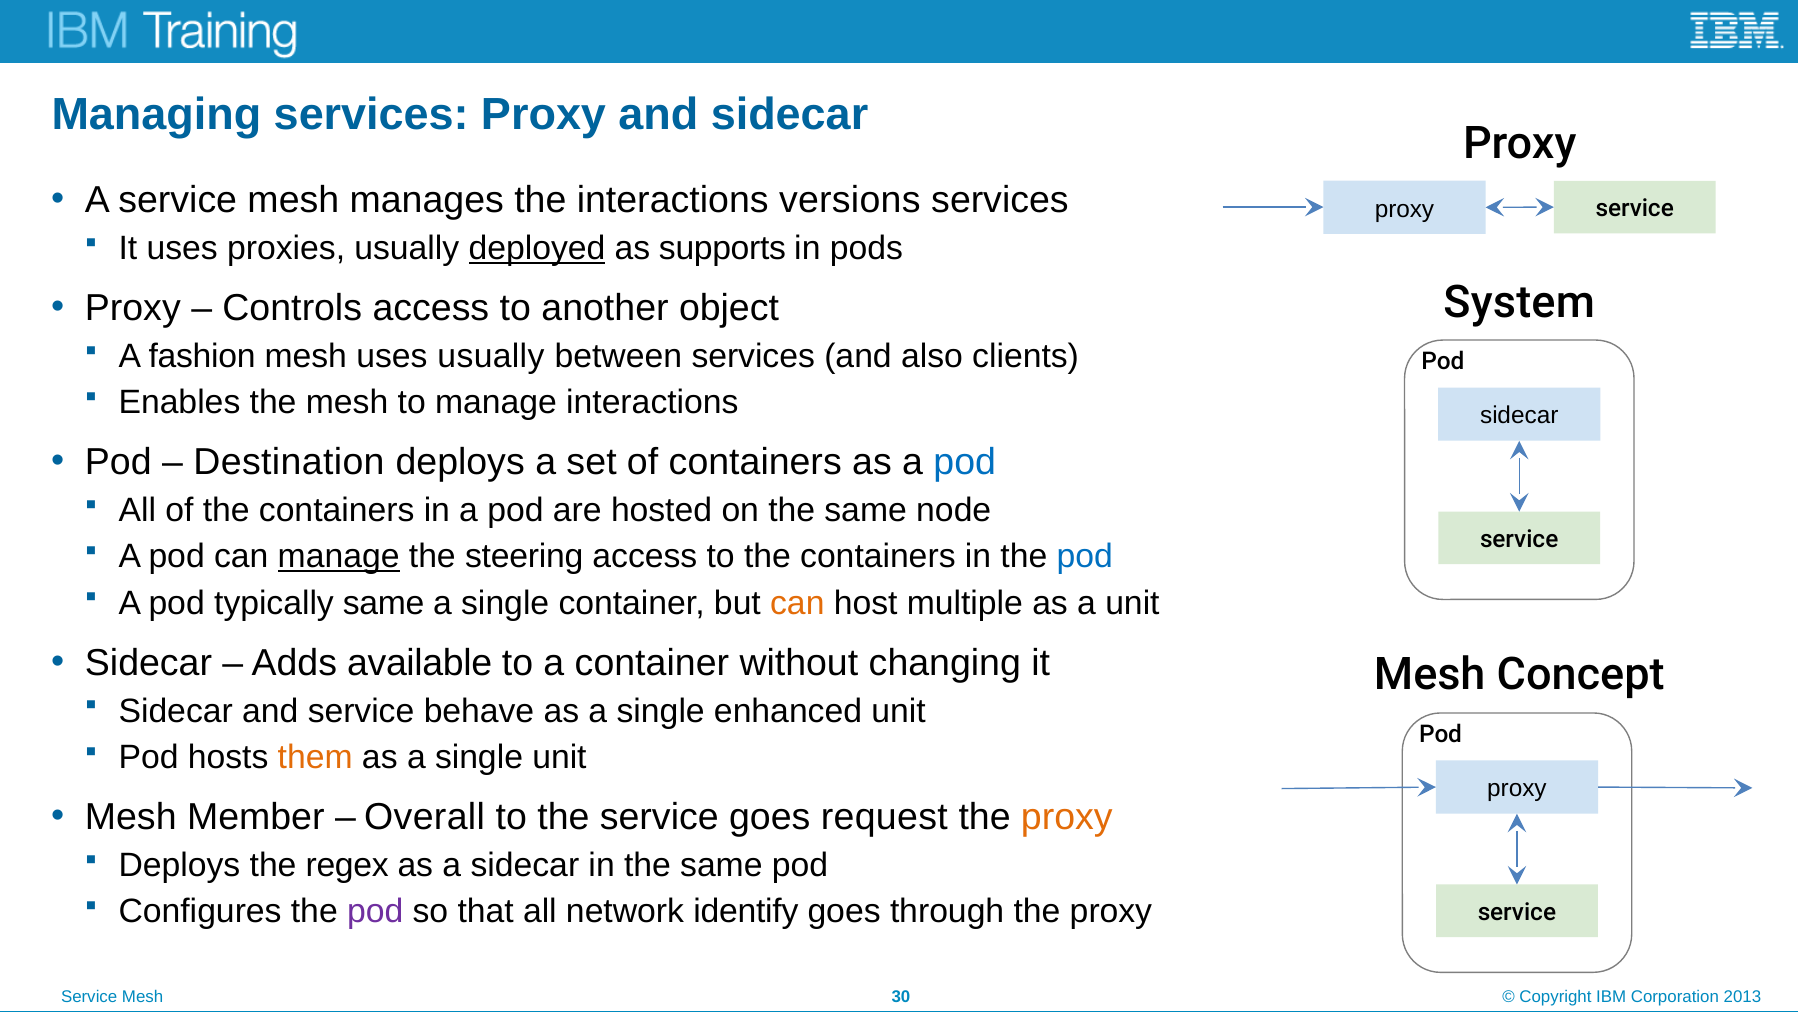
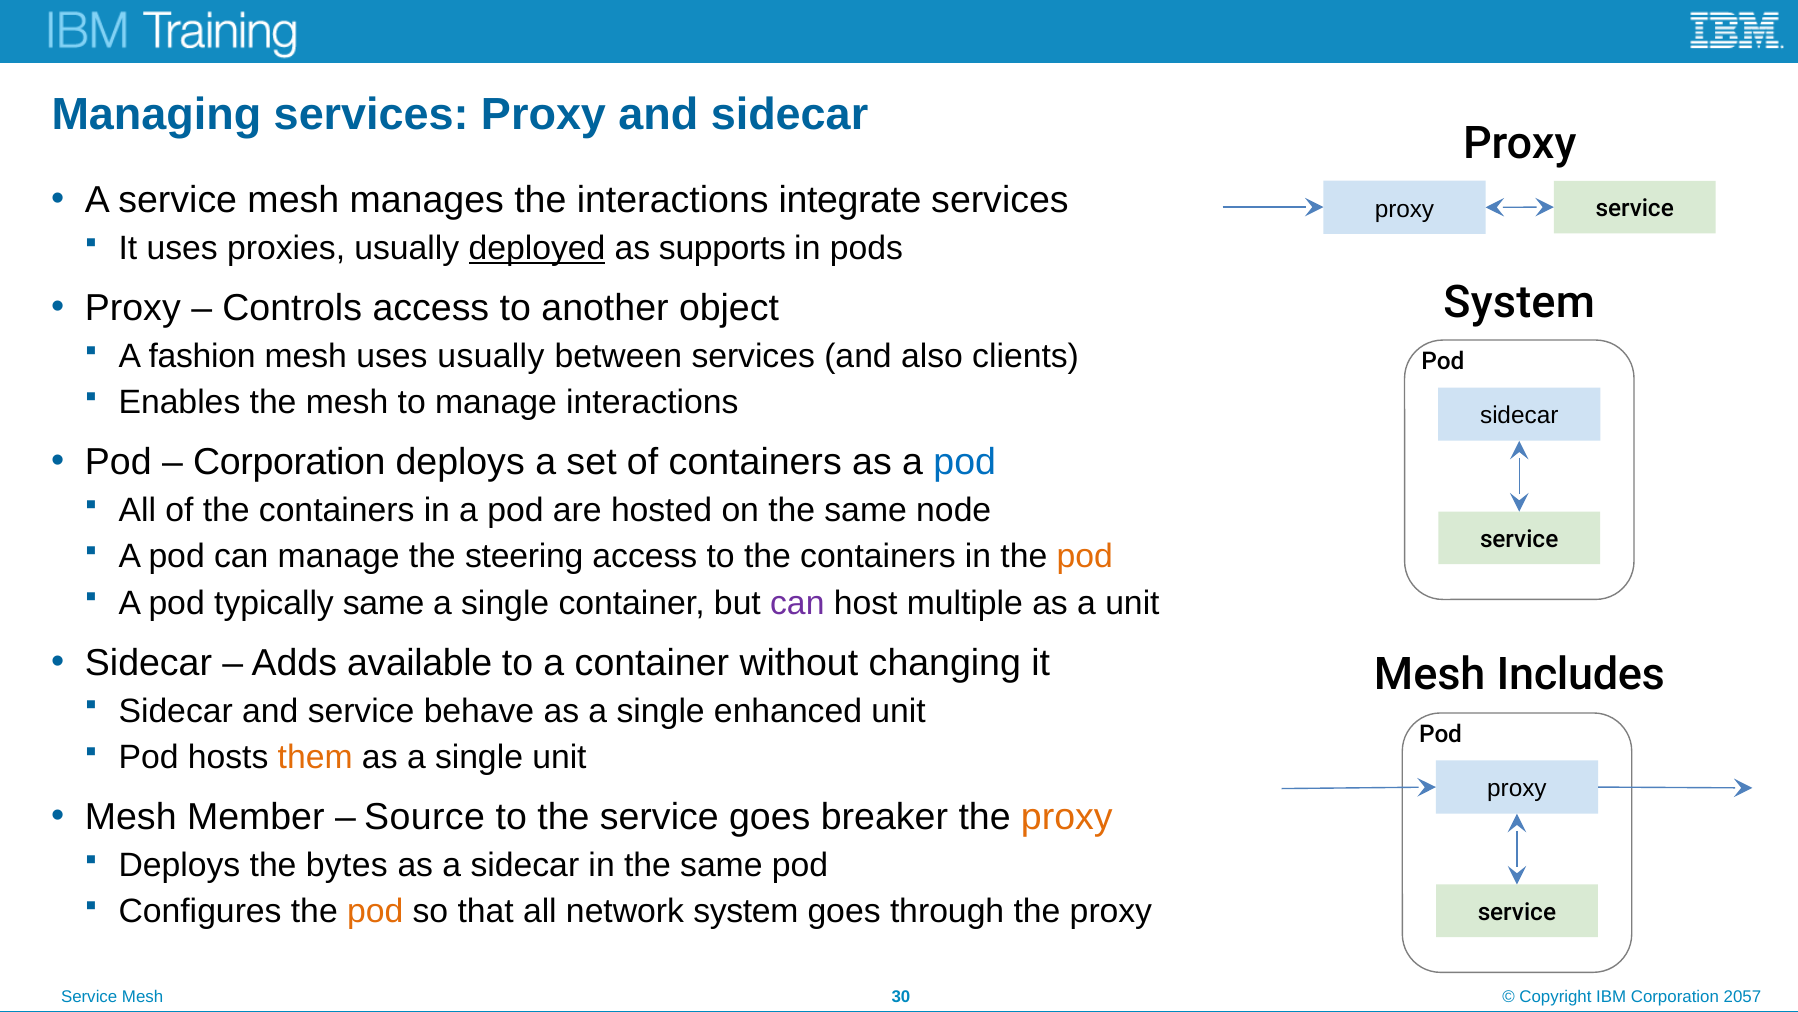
versions: versions -> integrate
Destination at (289, 462): Destination -> Corporation
manage at (339, 557) underline: present -> none
pod at (1085, 557) colour: blue -> orange
can at (797, 603) colour: orange -> purple
Concept: Concept -> Includes
Overall: Overall -> Source
request: request -> breaker
regex: regex -> bytes
pod at (375, 911) colour: purple -> orange
network identify: identify -> system
2013: 2013 -> 2057
